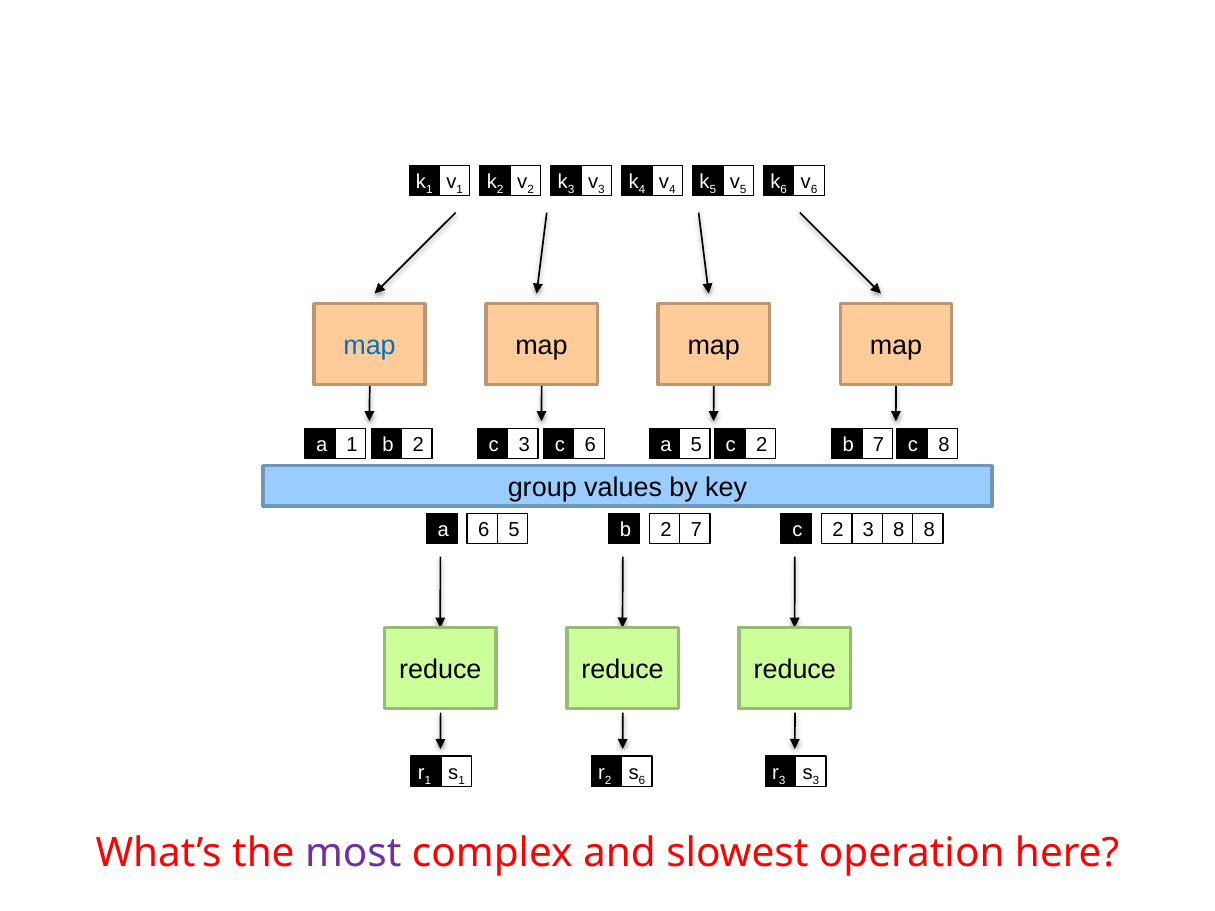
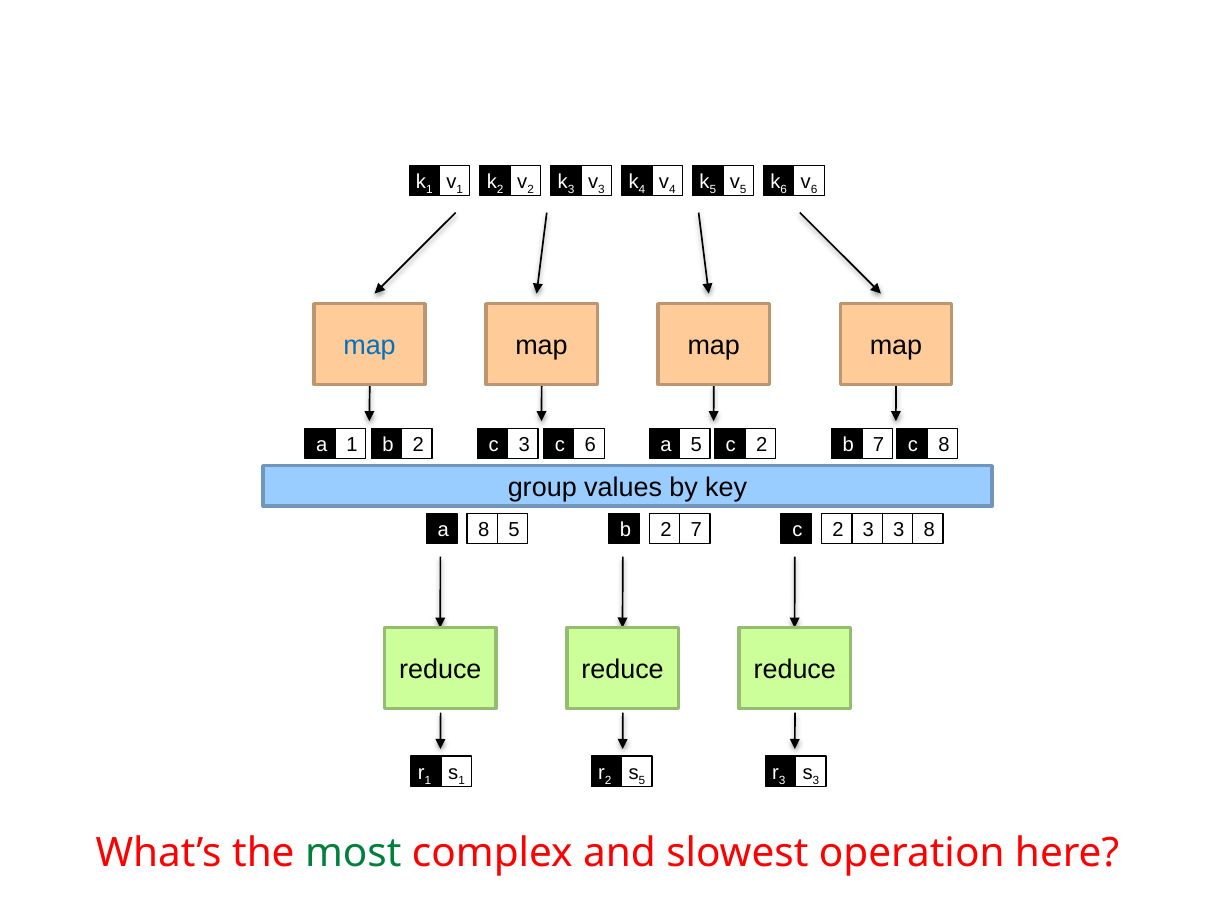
a 6: 6 -> 8
3 8: 8 -> 3
6 at (642, 780): 6 -> 5
most colour: purple -> green
